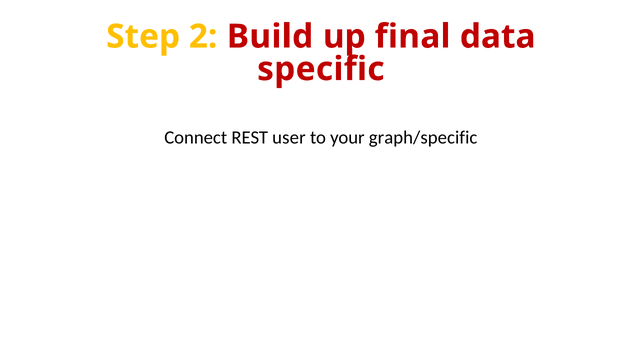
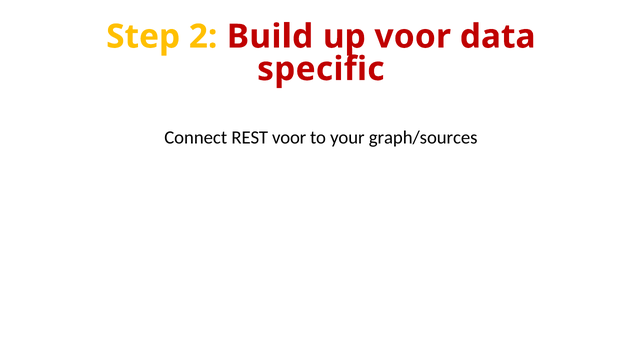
up final: final -> voor
REST user: user -> voor
graph/specific: graph/specific -> graph/sources
